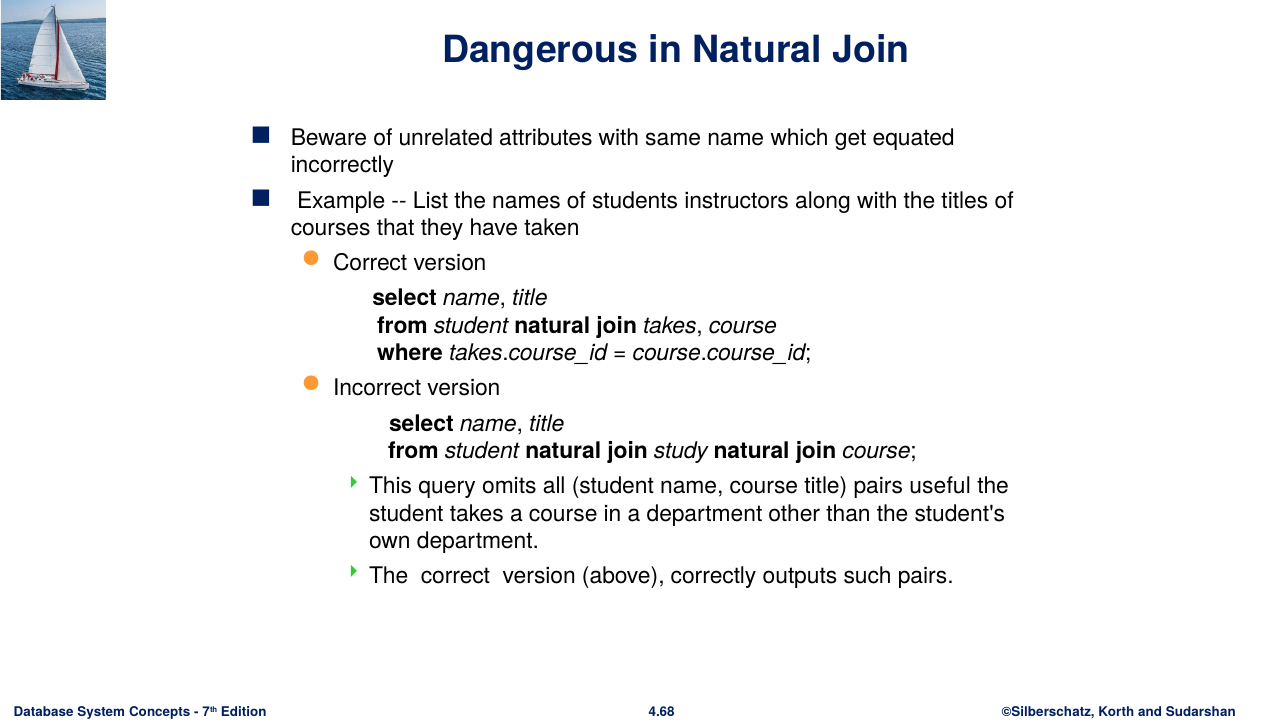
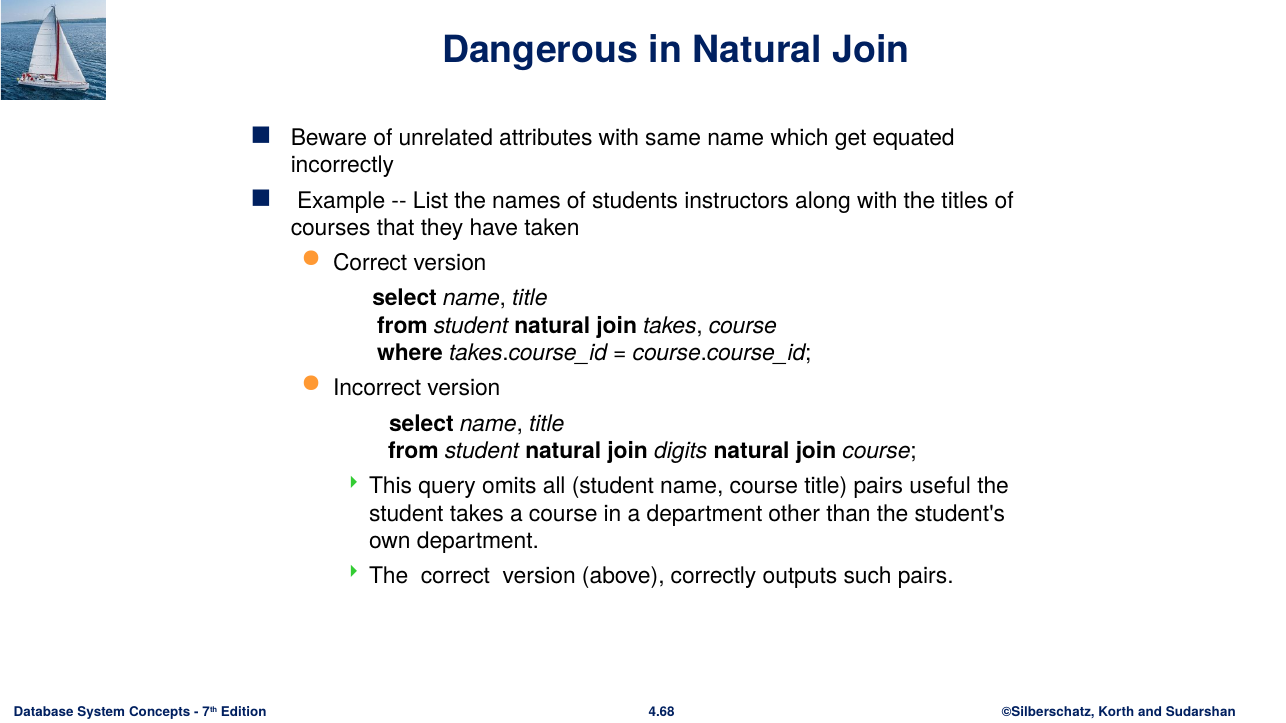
study: study -> digits
